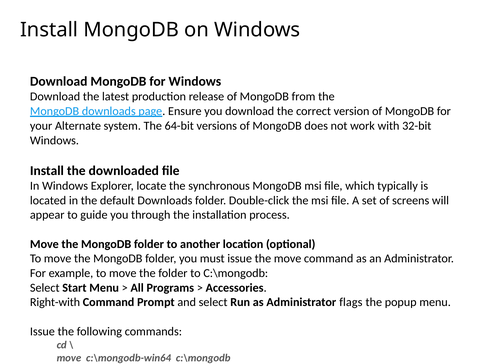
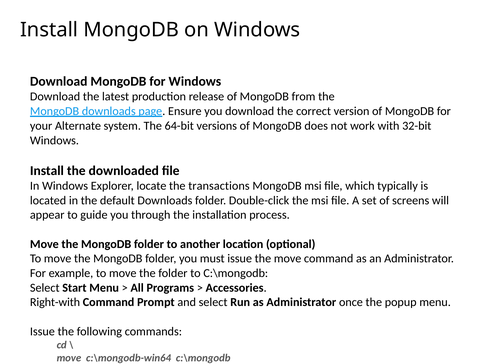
synchronous: synchronous -> transactions
flags: flags -> once
